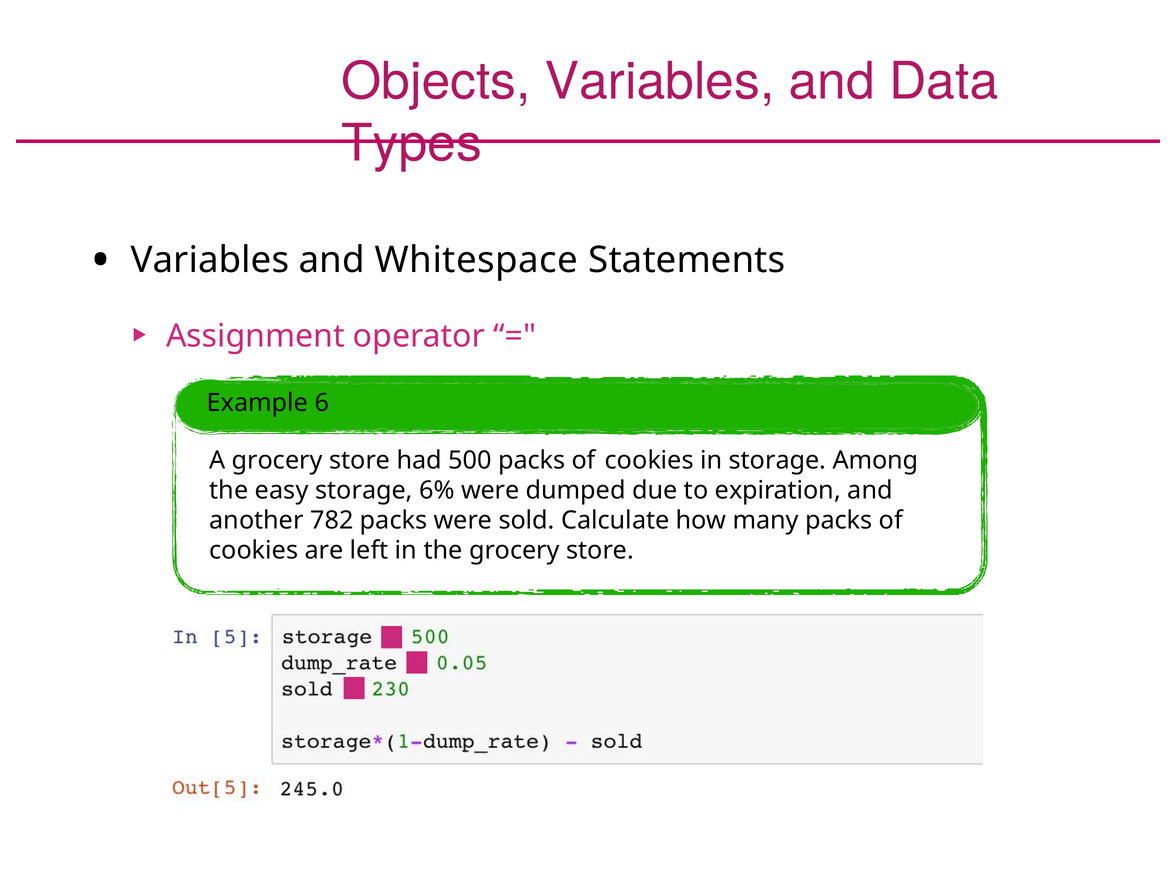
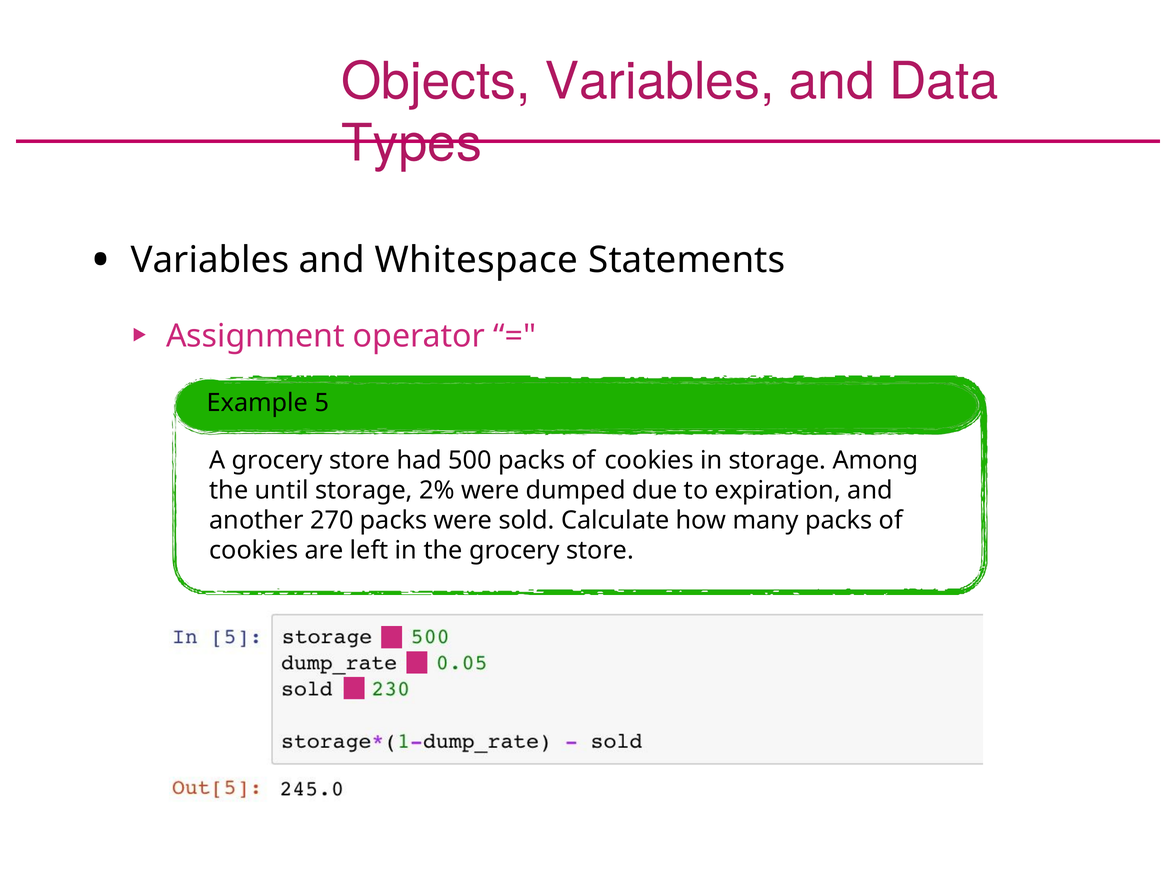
6: 6 -> 5
easy: easy -> until
6%: 6% -> 2%
782: 782 -> 270
